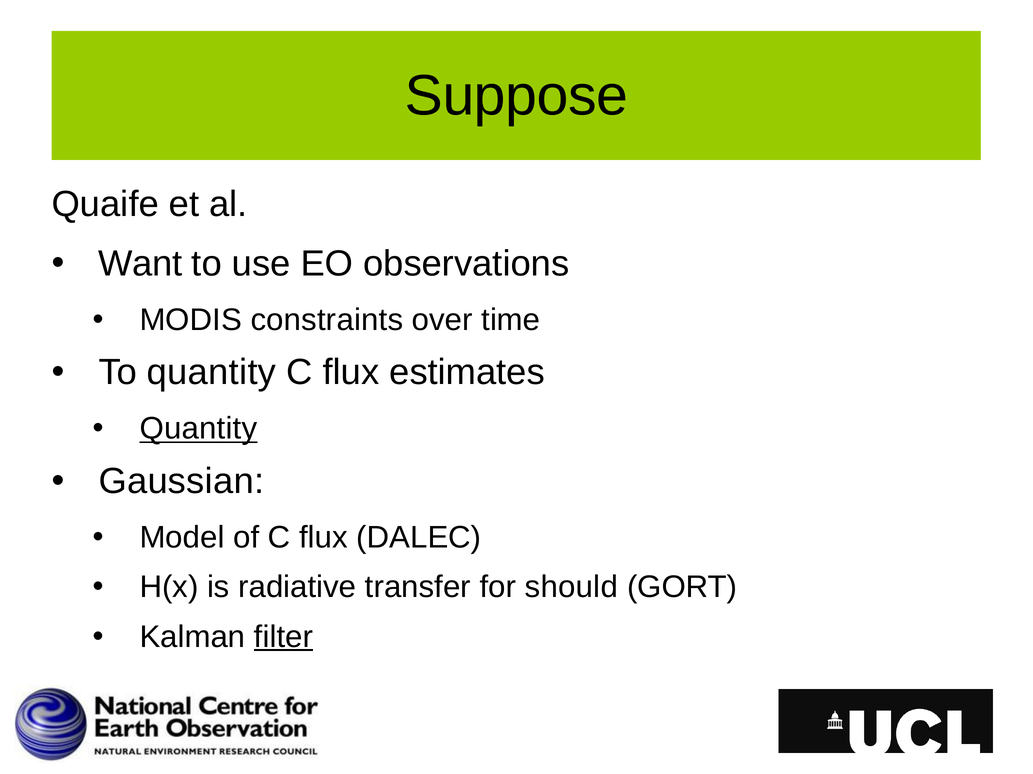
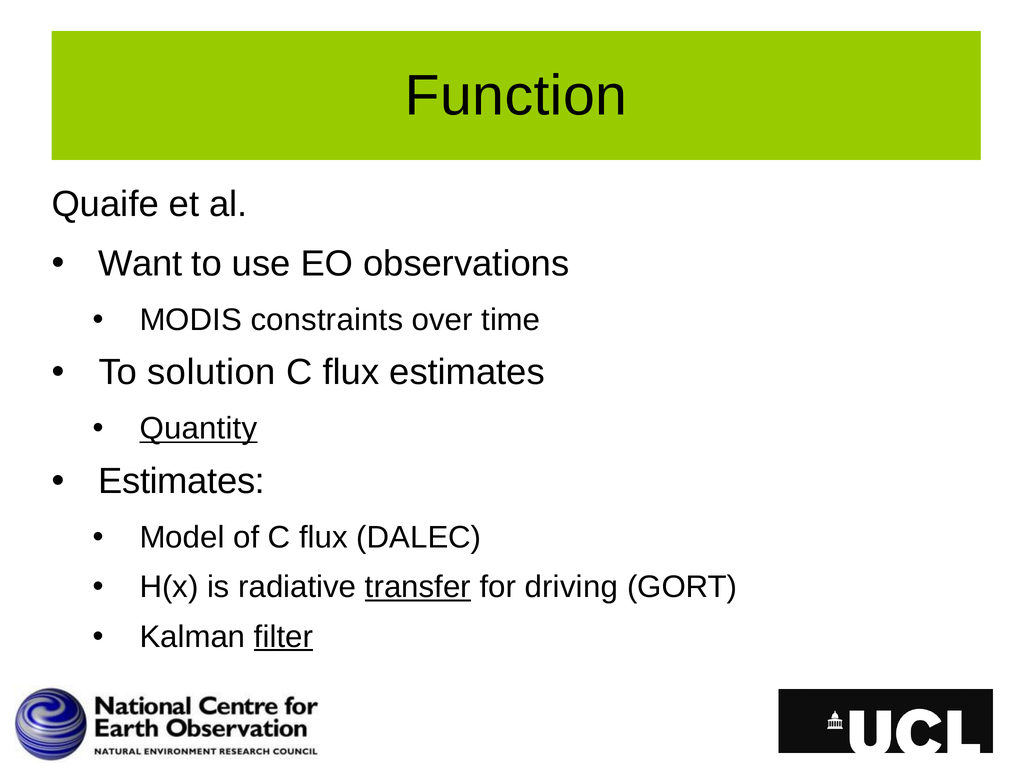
Suppose: Suppose -> Function
To quantity: quantity -> solution
Gaussian at (181, 482): Gaussian -> Estimates
transfer underline: none -> present
should: should -> driving
